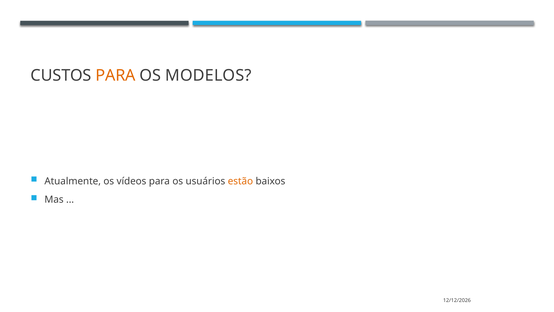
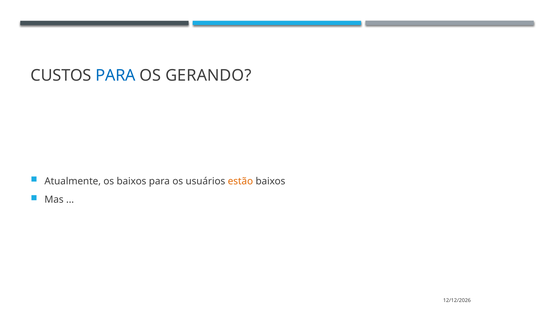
PARA at (116, 75) colour: orange -> blue
MODELOS: MODELOS -> GERANDO
os vídeos: vídeos -> baixos
